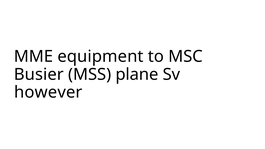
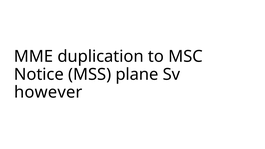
equipment: equipment -> duplication
Busier: Busier -> Notice
